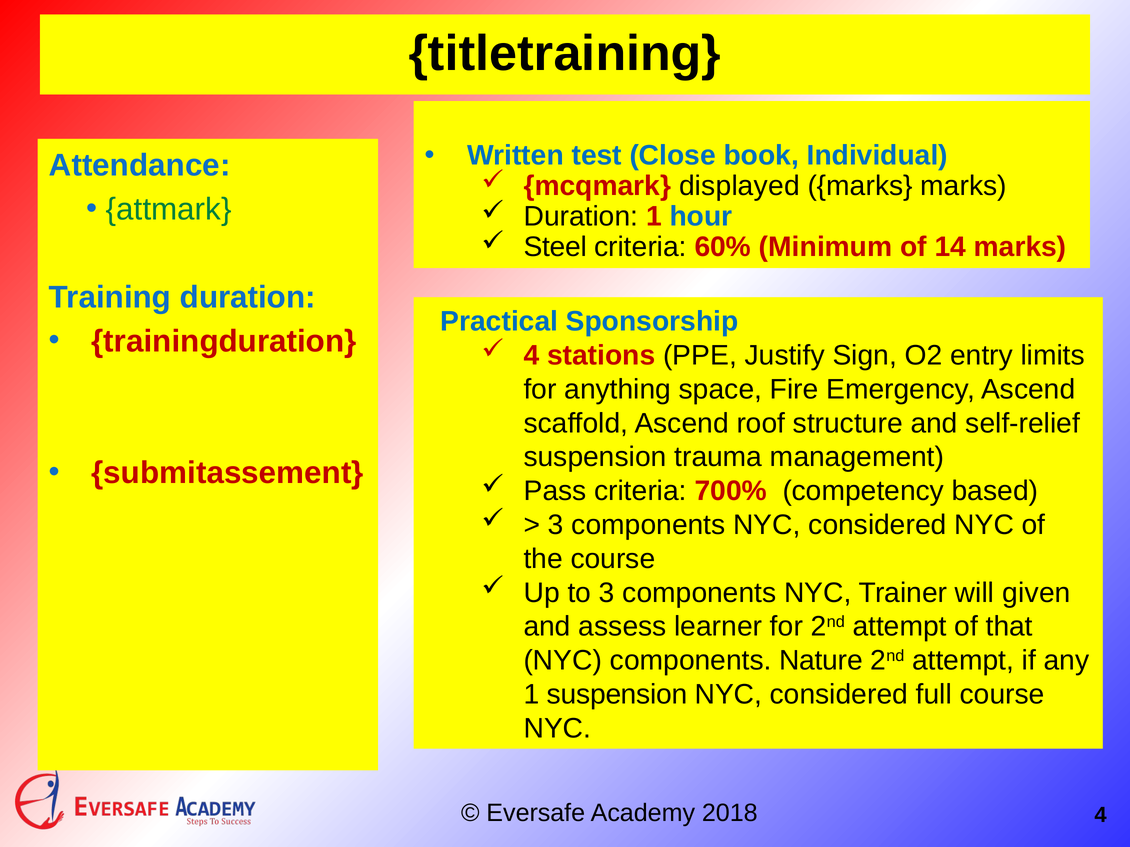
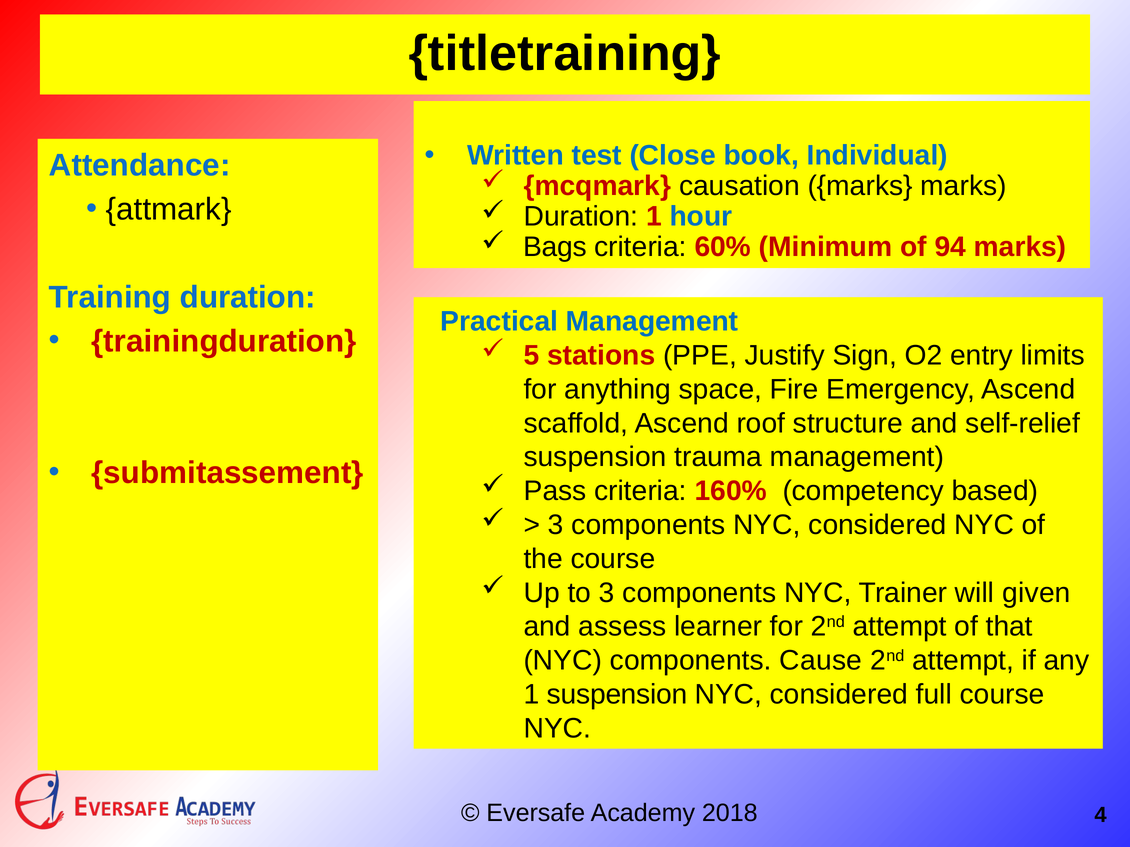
displayed: displayed -> causation
attmark colour: green -> black
Steel: Steel -> Bags
14: 14 -> 94
Practical Sponsorship: Sponsorship -> Management
4 at (532, 356): 4 -> 5
700%: 700% -> 160%
Nature: Nature -> Cause
